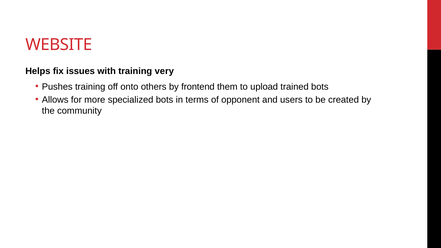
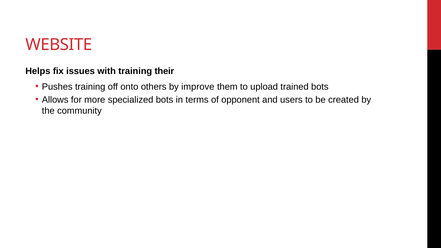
very: very -> their
frontend: frontend -> improve
